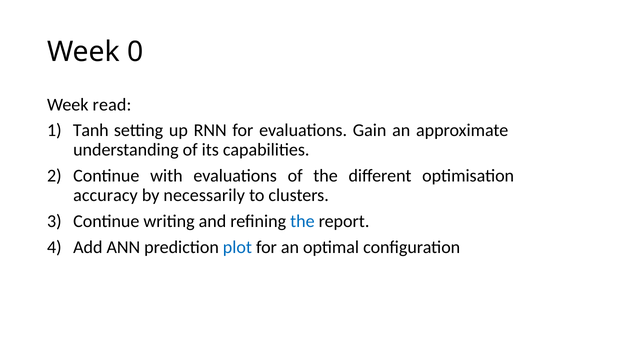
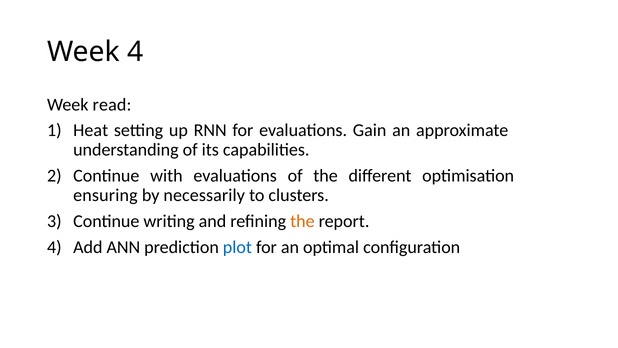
Week 0: 0 -> 4
Tanh: Tanh -> Heat
accuracy: accuracy -> ensuring
the at (302, 221) colour: blue -> orange
